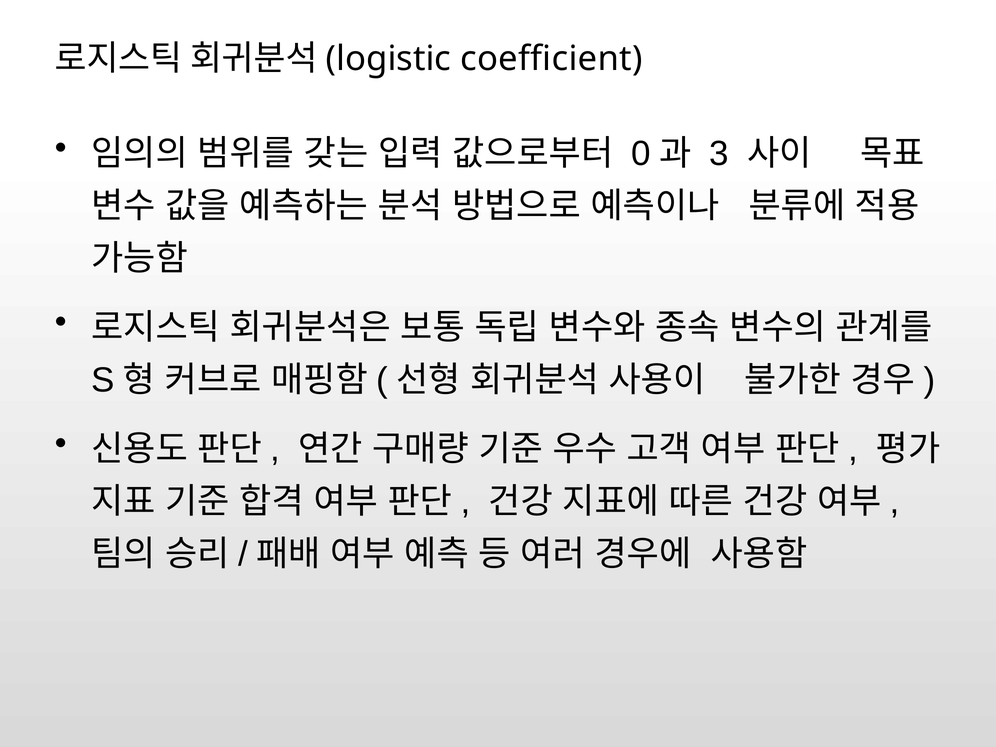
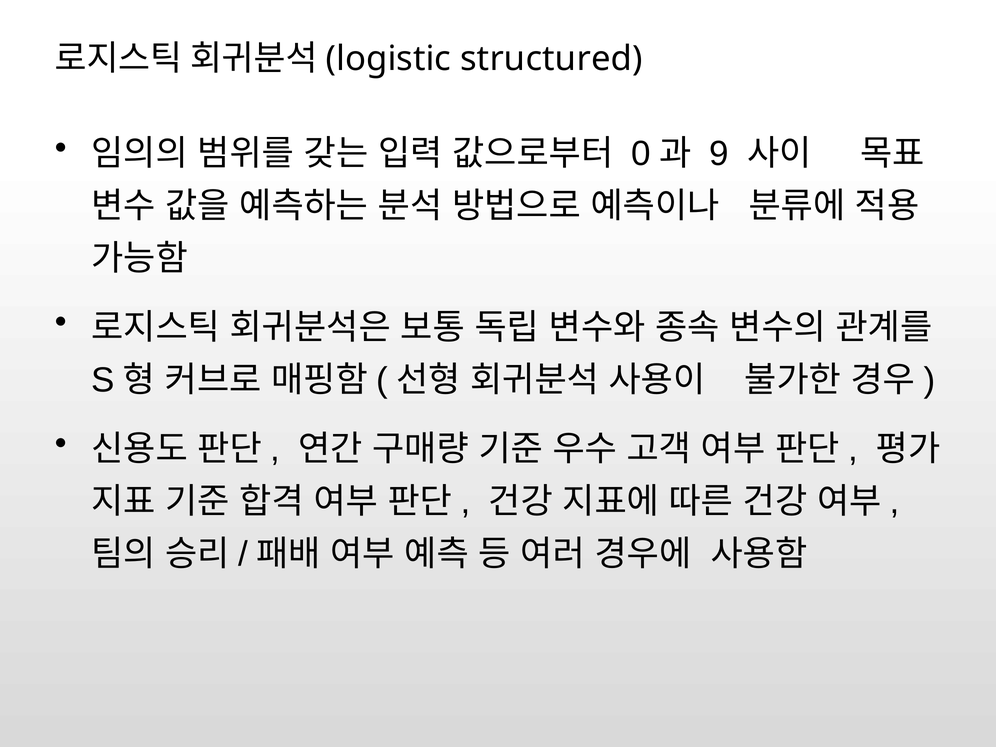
coefficient: coefficient -> structured
3: 3 -> 9
